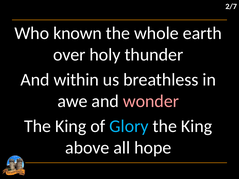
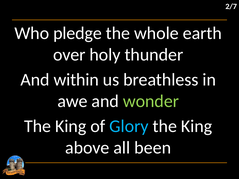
known: known -> pledge
wonder colour: pink -> light green
hope: hope -> been
